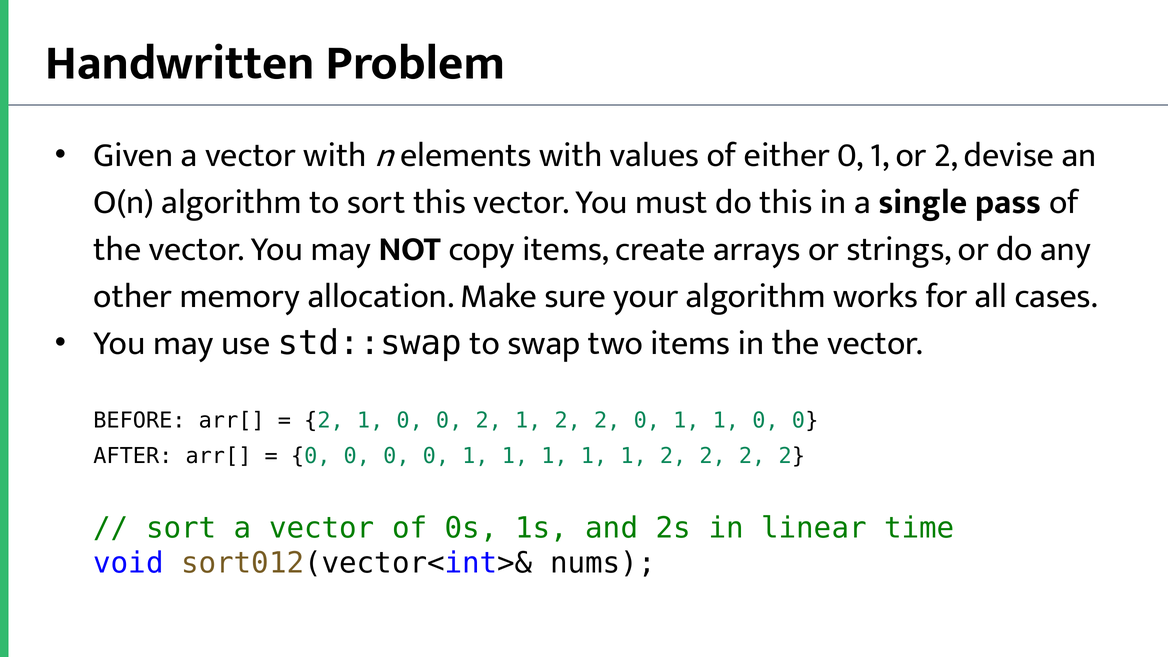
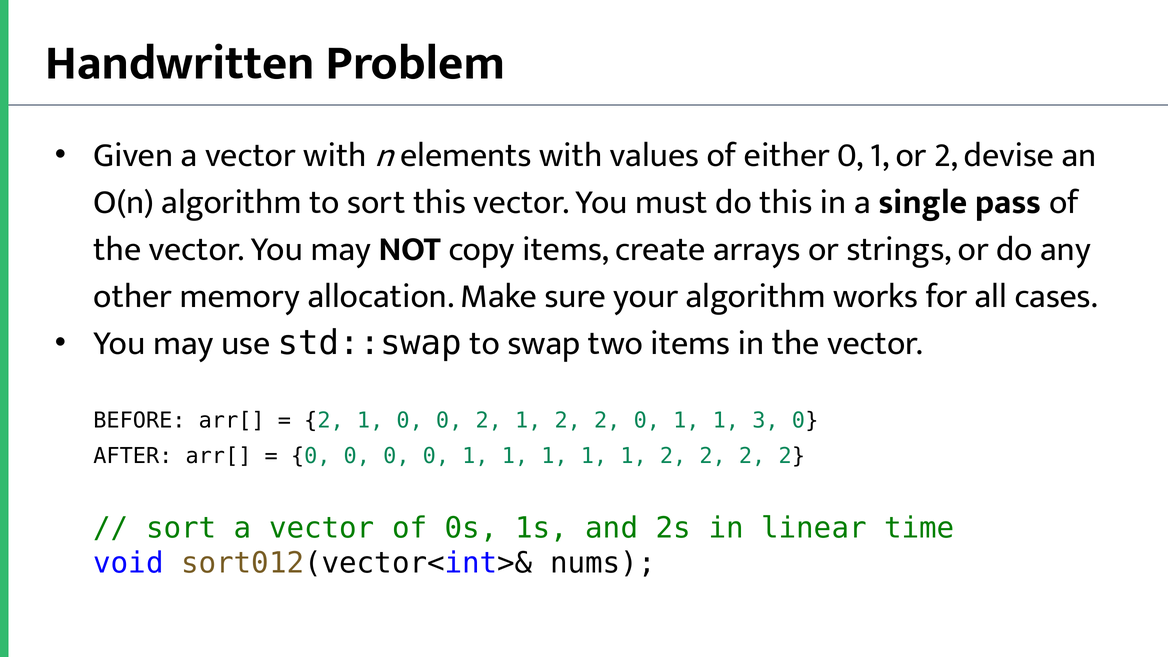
1 1 0: 0 -> 3
